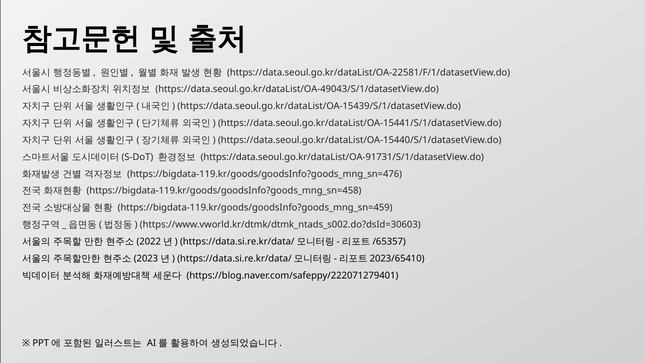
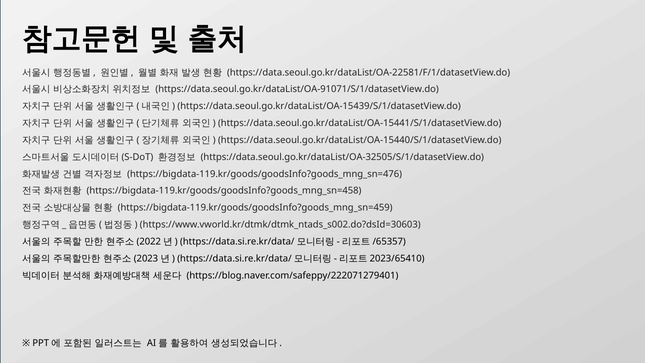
https://data.seoul.go.kr/dataList/OA-49043/S/1/datasetView.do: https://data.seoul.go.kr/dataList/OA-49043/S/1/datasetView.do -> https://data.seoul.go.kr/dataList/OA-91071/S/1/datasetView.do
https://data.seoul.go.kr/dataList/OA-91731/S/1/datasetView.do: https://data.seoul.go.kr/dataList/OA-91731/S/1/datasetView.do -> https://data.seoul.go.kr/dataList/OA-32505/S/1/datasetView.do
